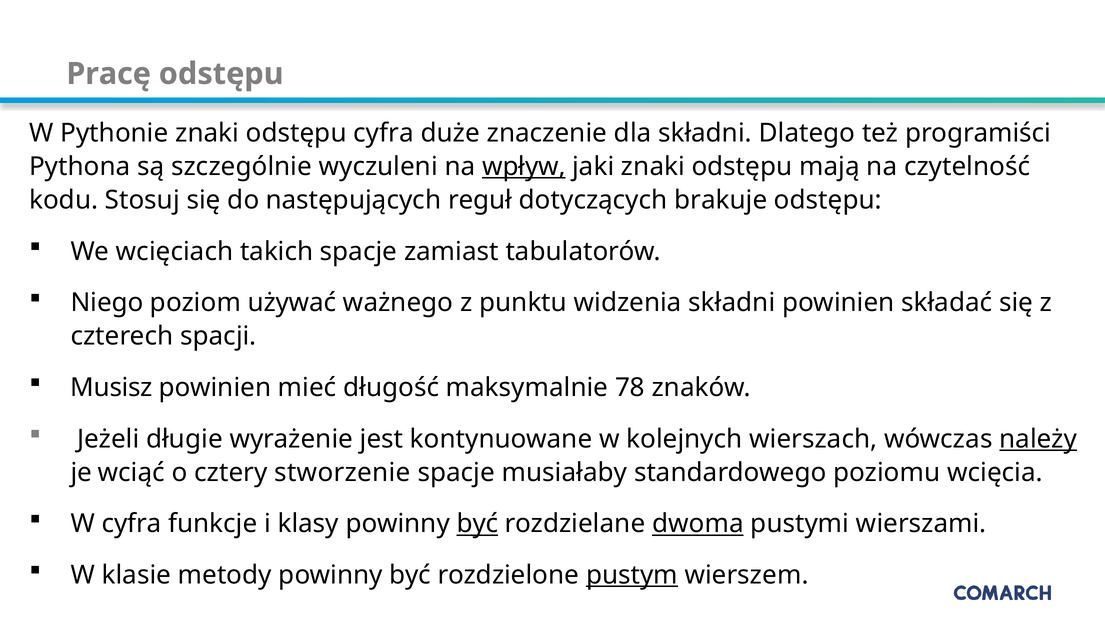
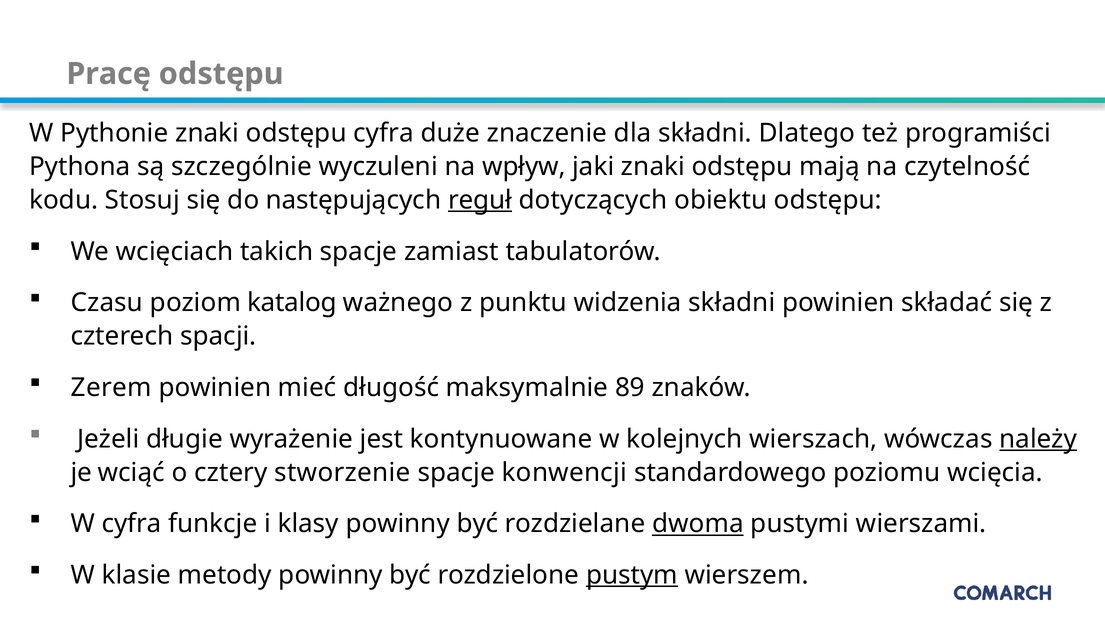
wpływ underline: present -> none
reguł underline: none -> present
brakuje: brakuje -> obiektu
Niego: Niego -> Czasu
używać: używać -> katalog
Musisz: Musisz -> Zerem
78: 78 -> 89
musiałaby: musiałaby -> konwencji
być at (478, 523) underline: present -> none
